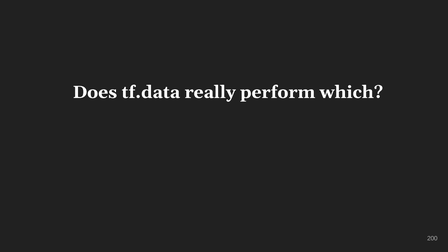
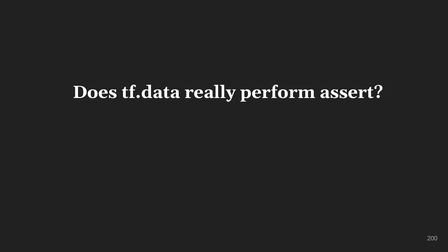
which: which -> assert
